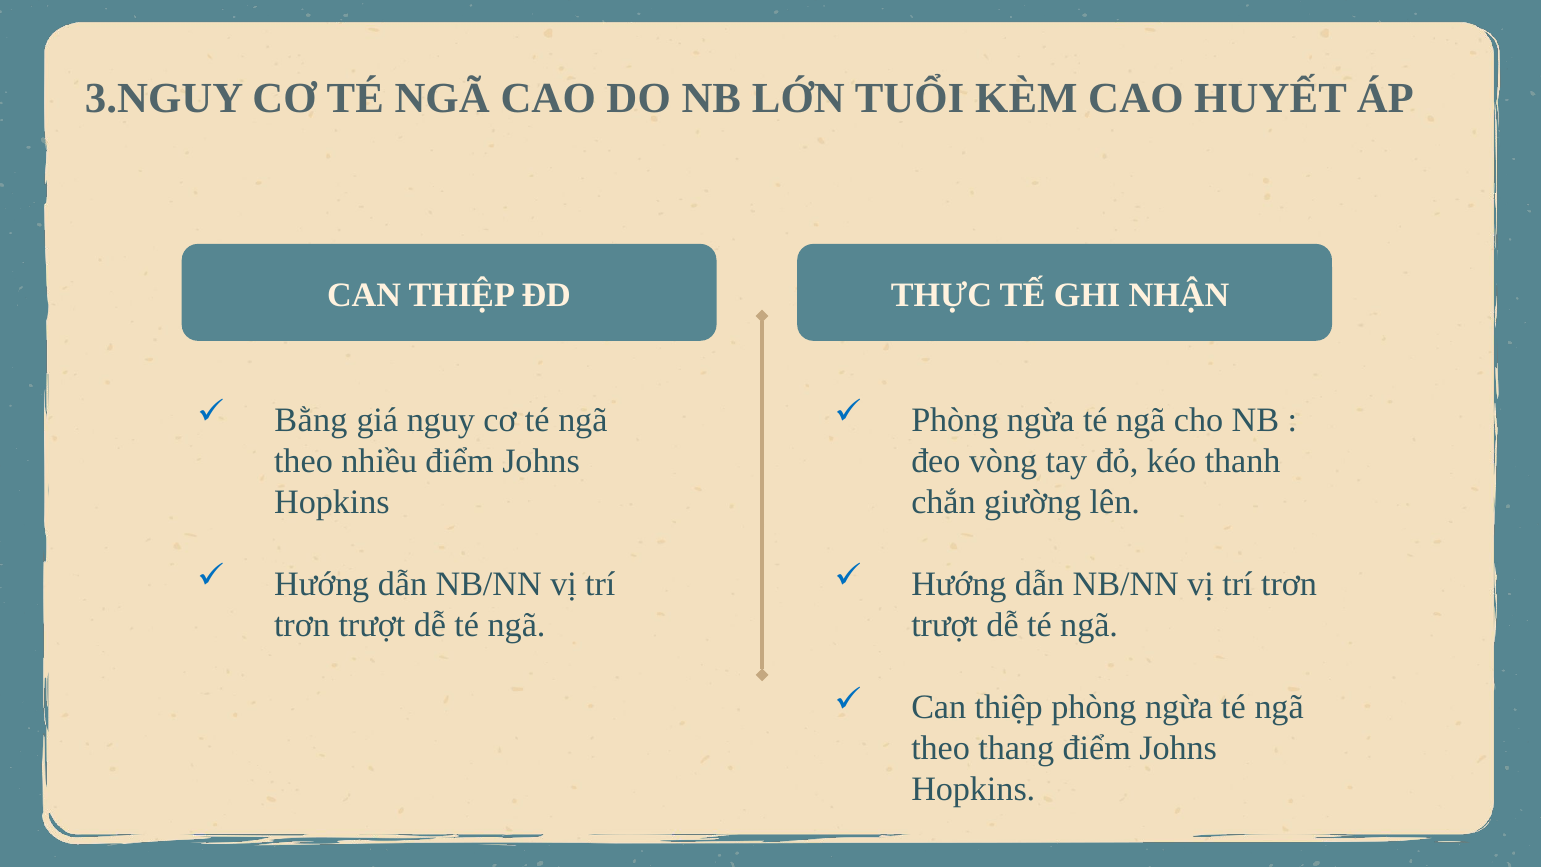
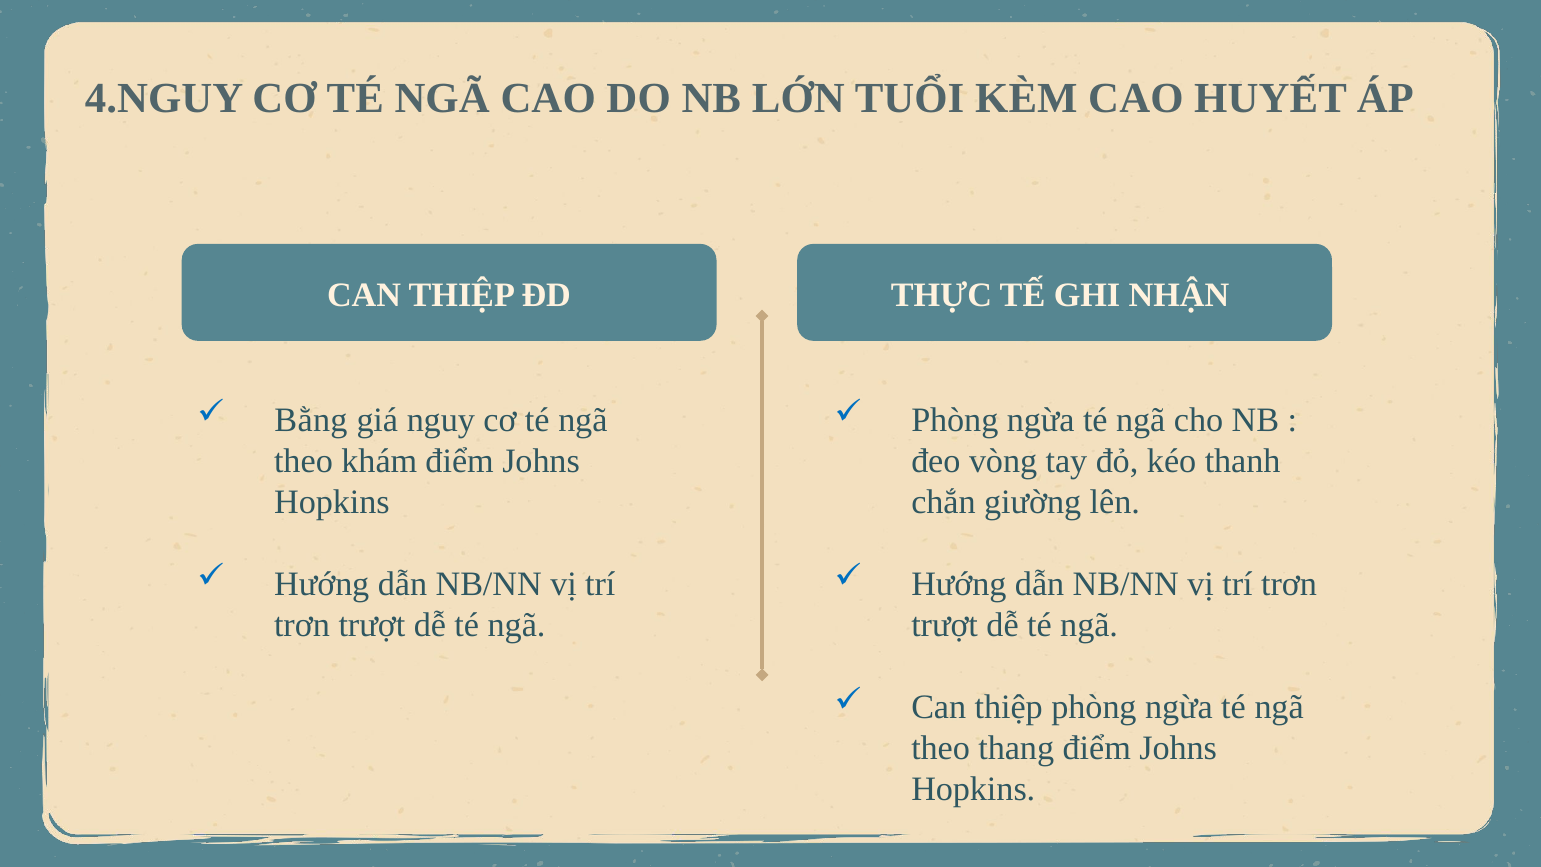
3.NGUY: 3.NGUY -> 4.NGUY
nhiều: nhiều -> khám
